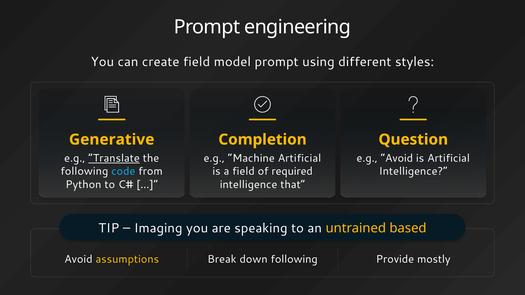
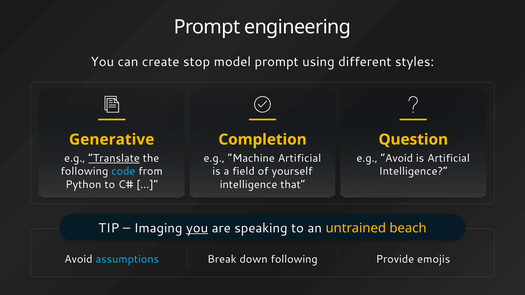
create field: field -> stop
required: required -> yourself
you at (197, 228) underline: none -> present
based: based -> beach
assumptions colour: yellow -> light blue
mostly: mostly -> emojis
